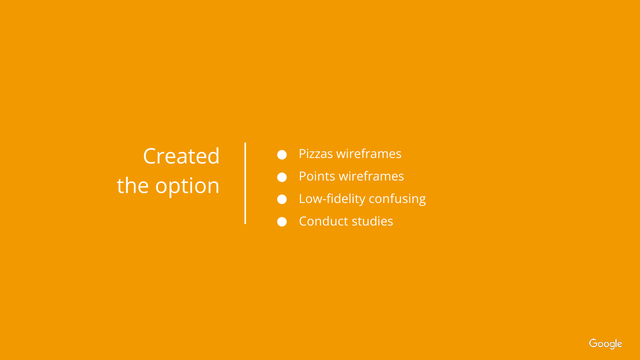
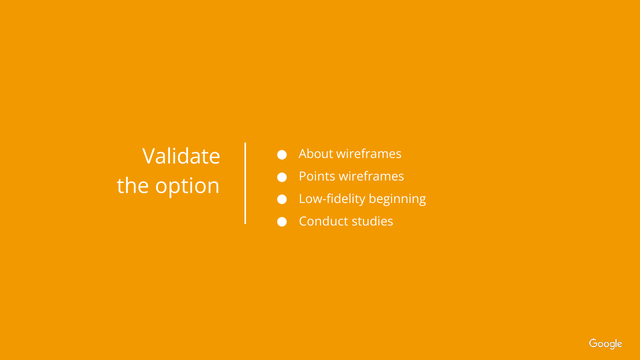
Pizzas: Pizzas -> About
Created: Created -> Validate
confusing: confusing -> beginning
